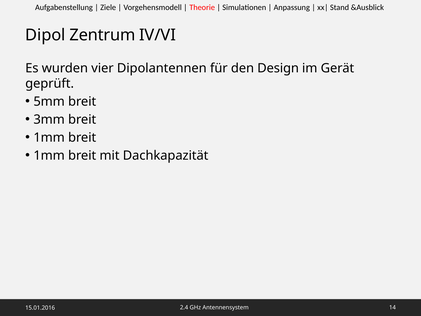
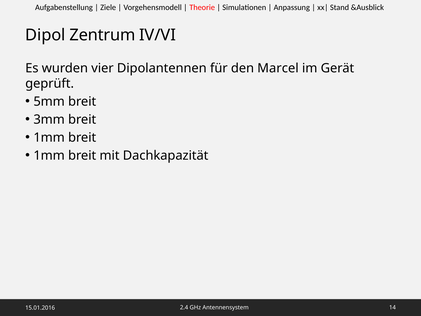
Design: Design -> Marcel
